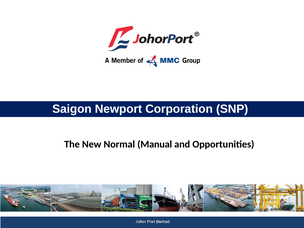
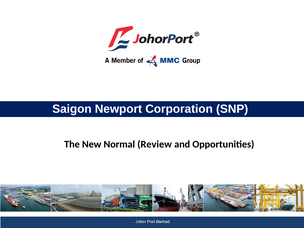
Manual: Manual -> Review
